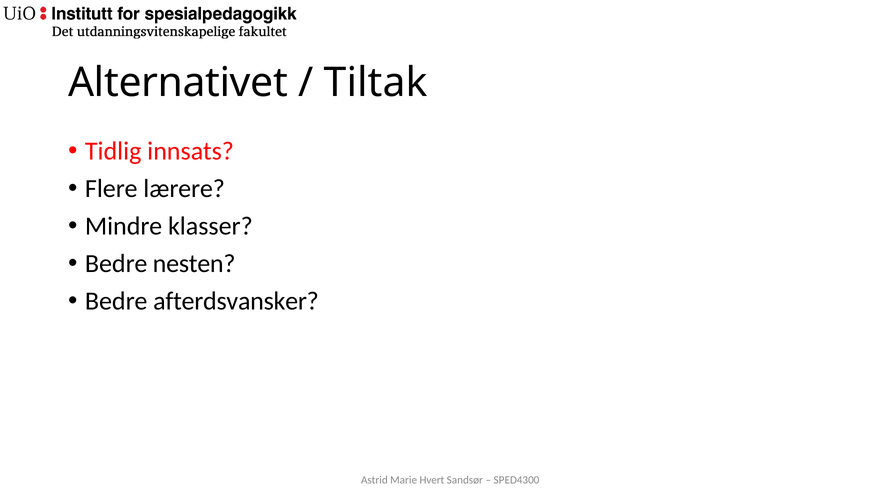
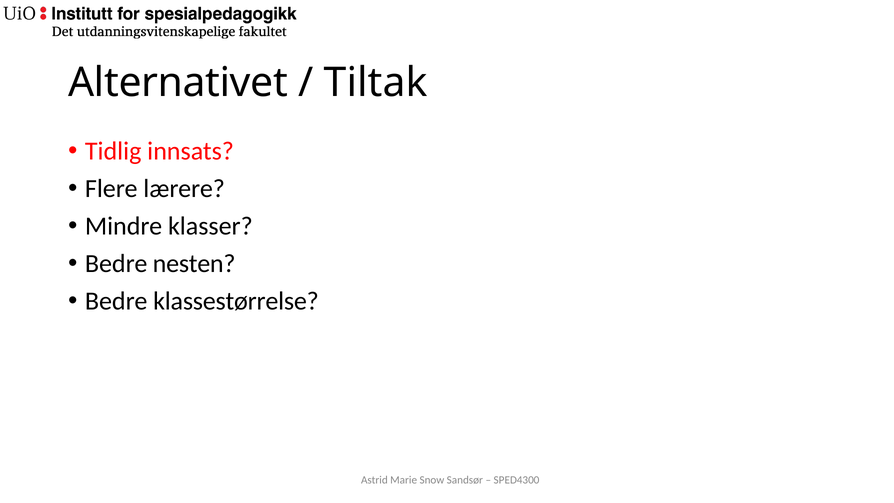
afterdsvansker: afterdsvansker -> klassestørrelse
Hvert: Hvert -> Snow
